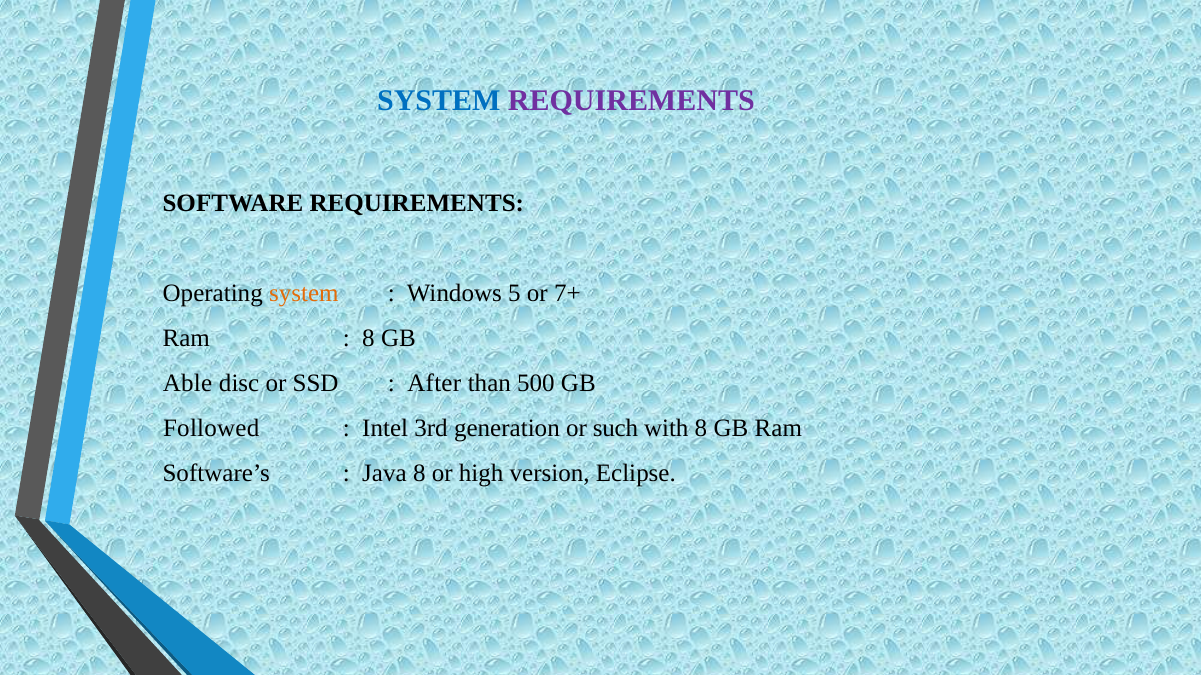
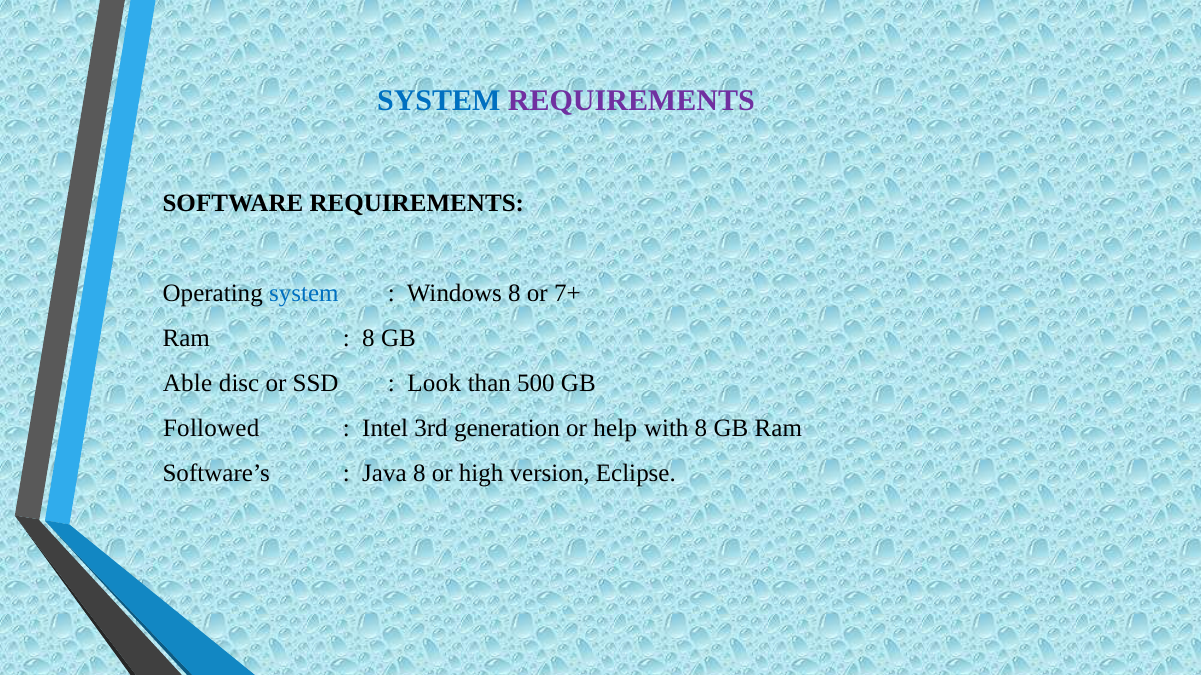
system at (304, 294) colour: orange -> blue
Windows 5: 5 -> 8
After: After -> Look
such: such -> help
